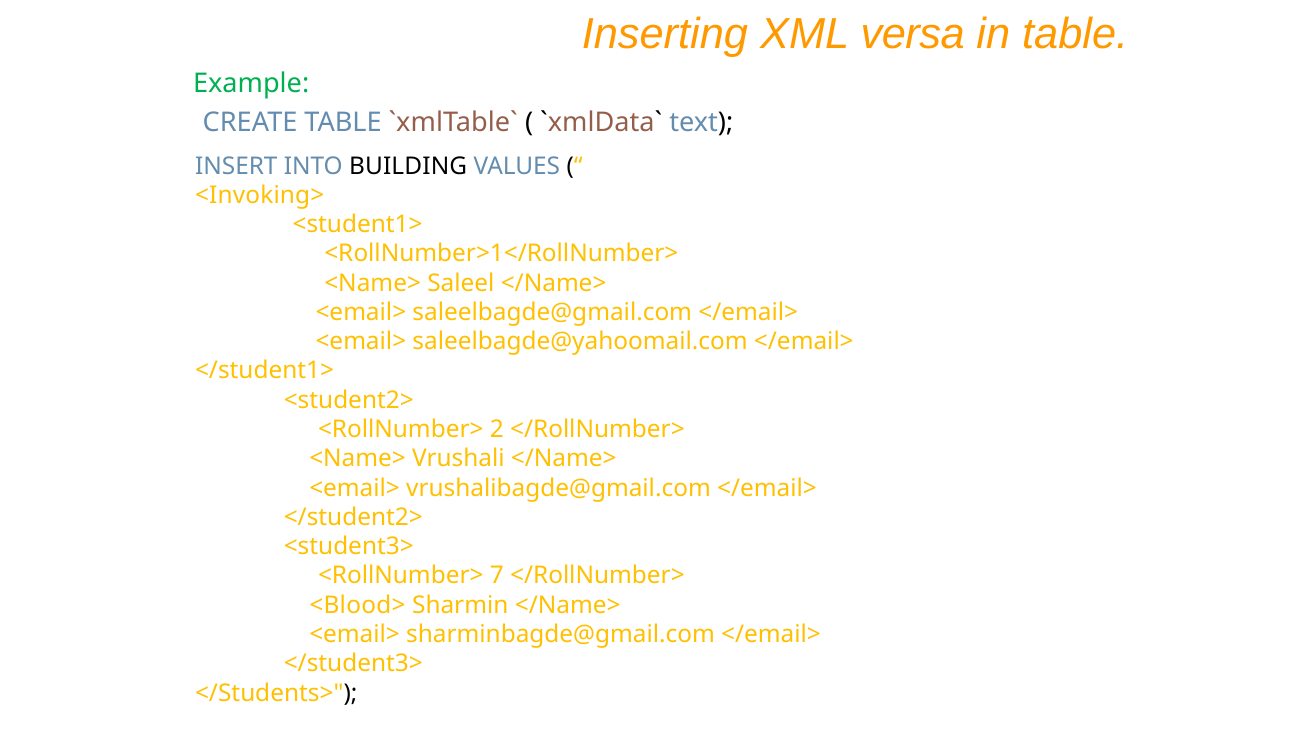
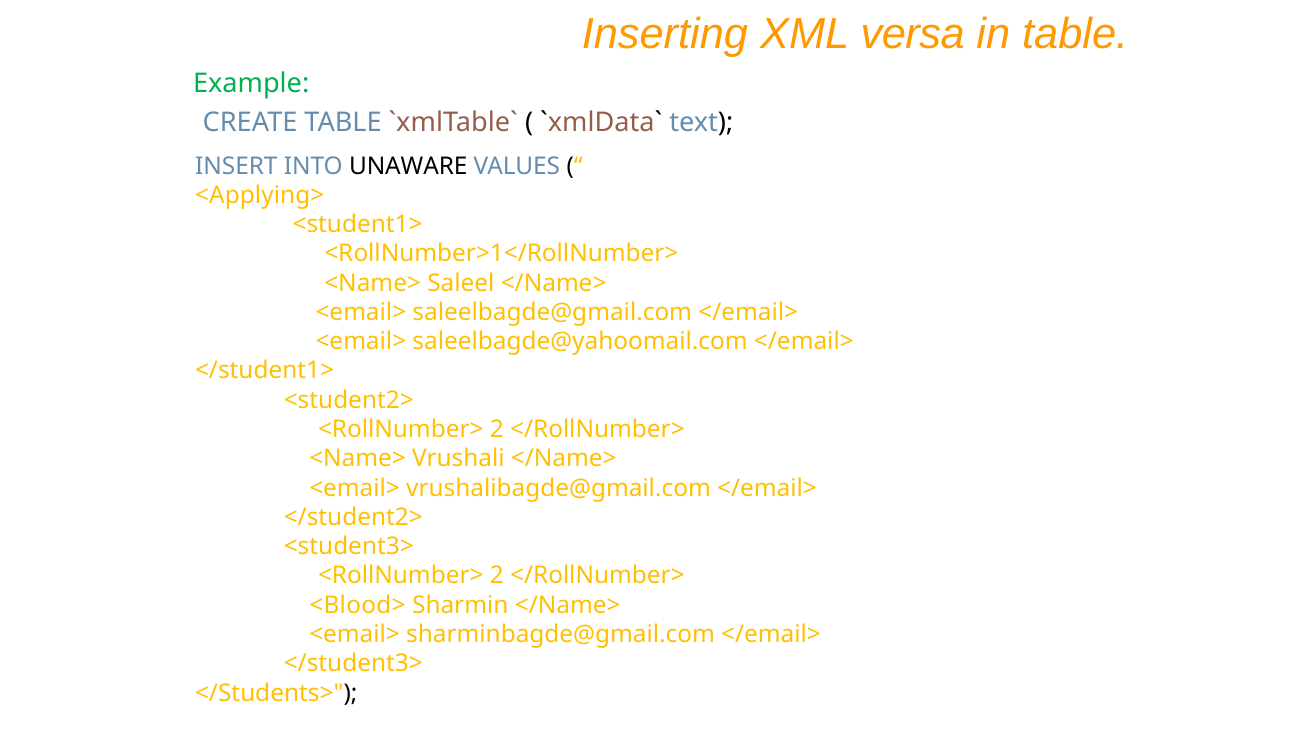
BUILDING: BUILDING -> UNAWARE
<Invoking>: <Invoking> -> <Applying>
7 at (497, 576): 7 -> 2
